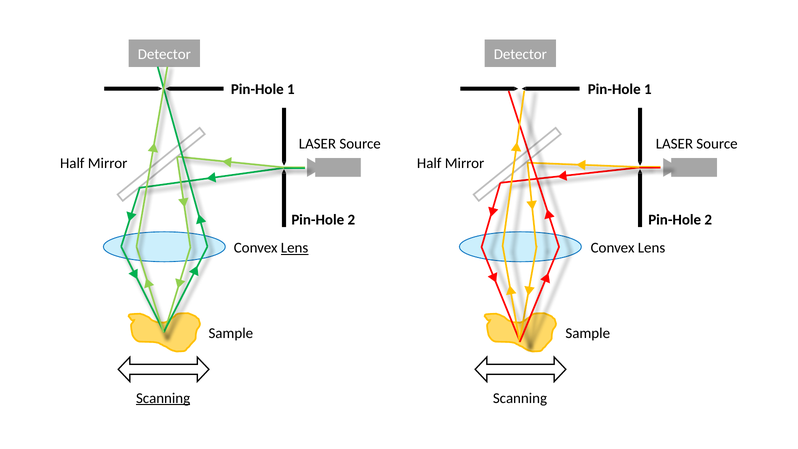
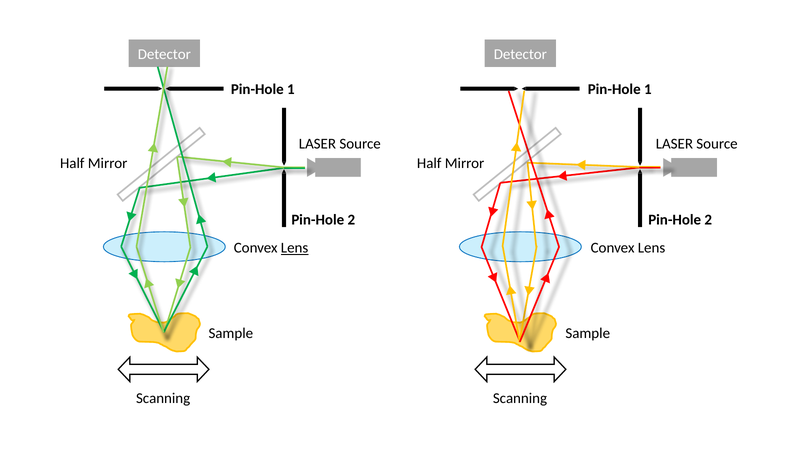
Scanning at (163, 398) underline: present -> none
